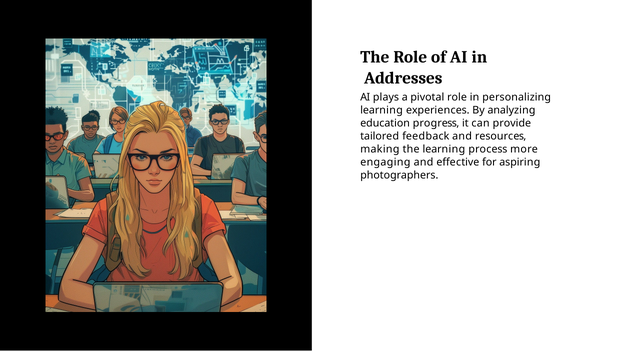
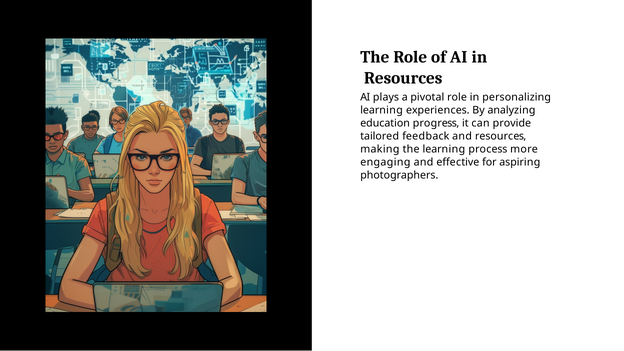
Addresses at (403, 78): Addresses -> Resources
